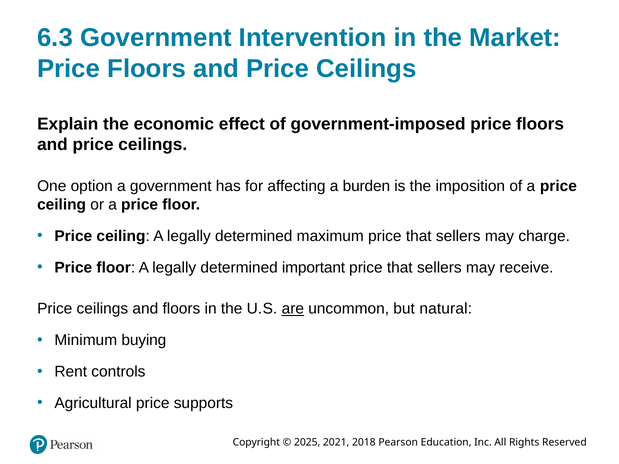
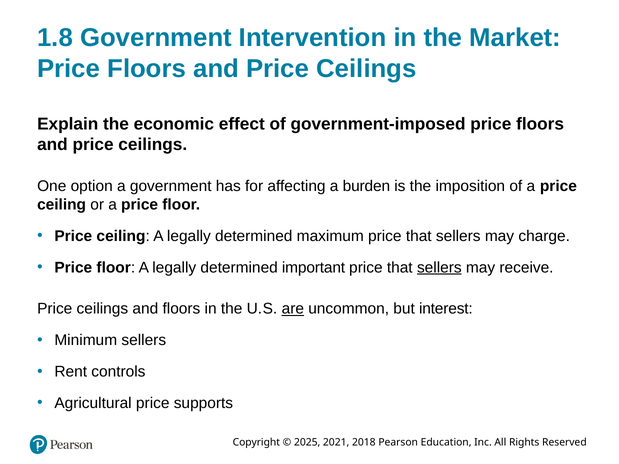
6.3: 6.3 -> 1.8
sellers at (439, 268) underline: none -> present
natural: natural -> interest
Minimum buying: buying -> sellers
